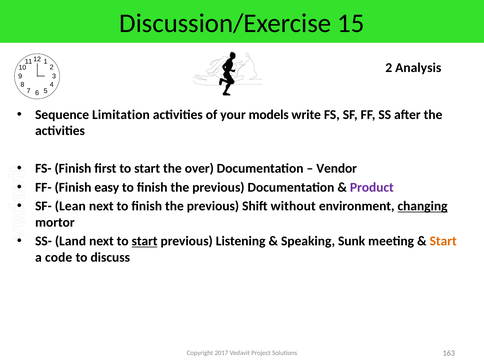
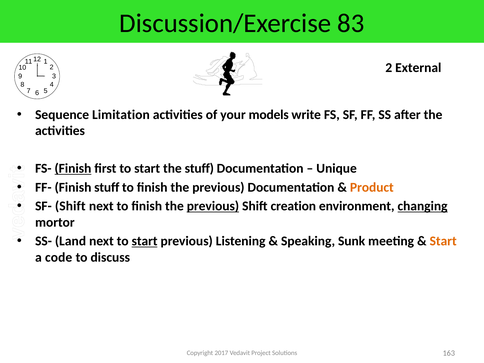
15: 15 -> 83
Analysis: Analysis -> External
Finish at (73, 169) underline: none -> present
the over: over -> stuff
Vendor: Vendor -> Unique
Finish easy: easy -> stuff
Product colour: purple -> orange
SF- Lean: Lean -> Shift
previous at (213, 206) underline: none -> present
without: without -> creation
